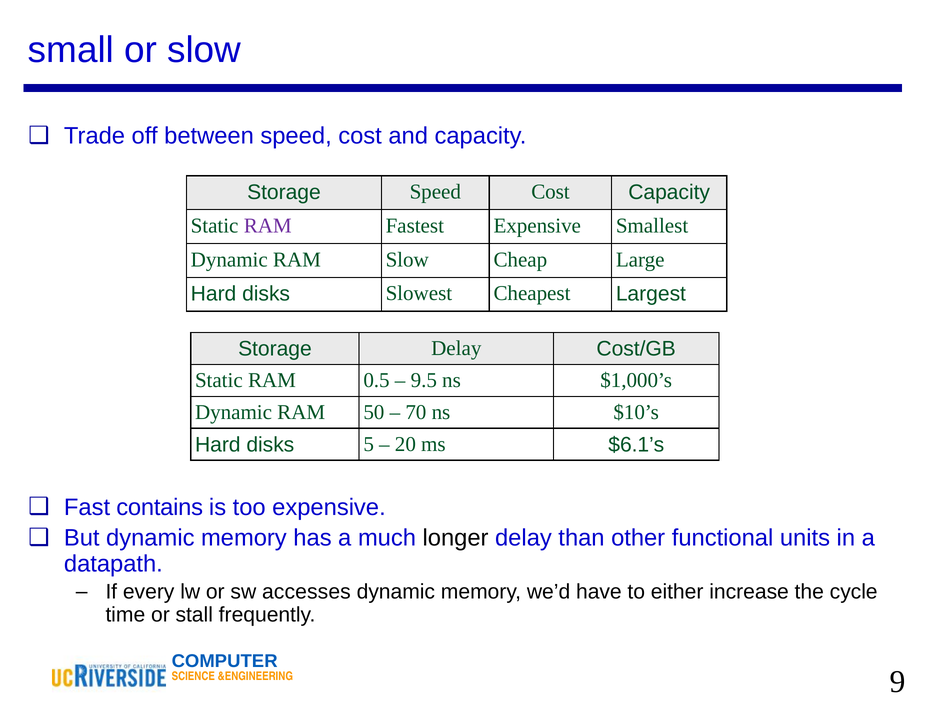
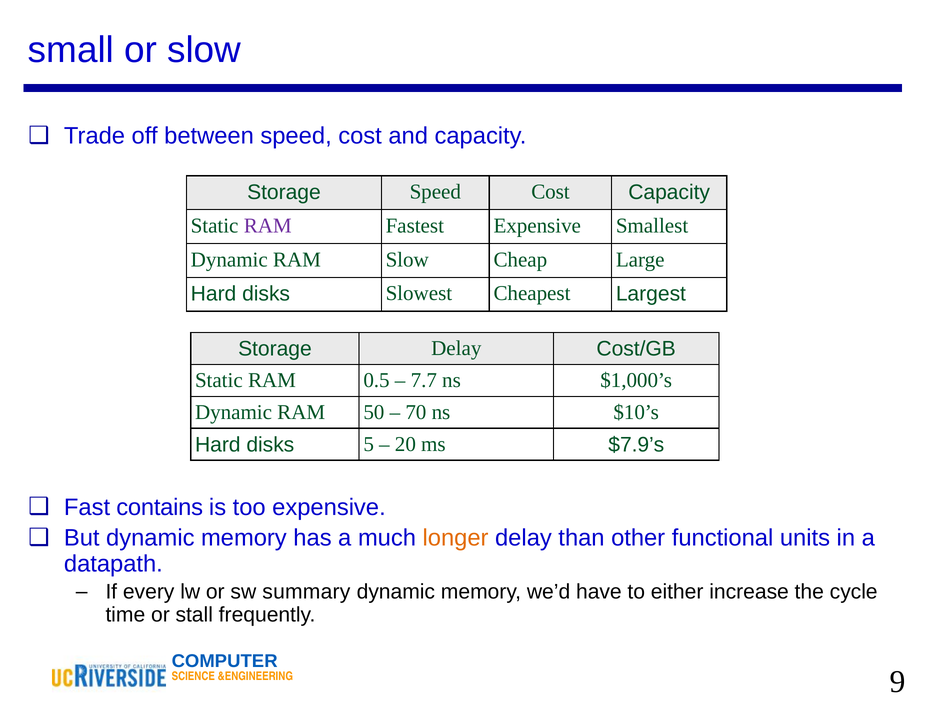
9.5: 9.5 -> 7.7
$6.1’s: $6.1’s -> $7.9’s
longer colour: black -> orange
accesses: accesses -> summary
